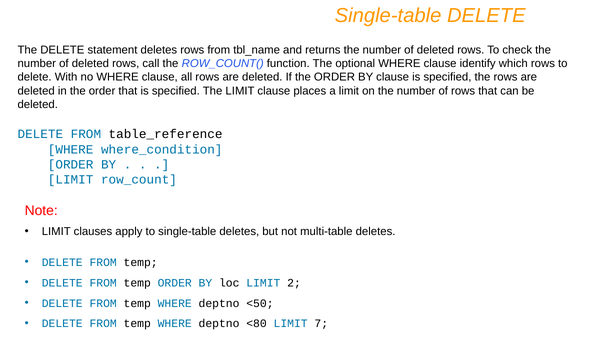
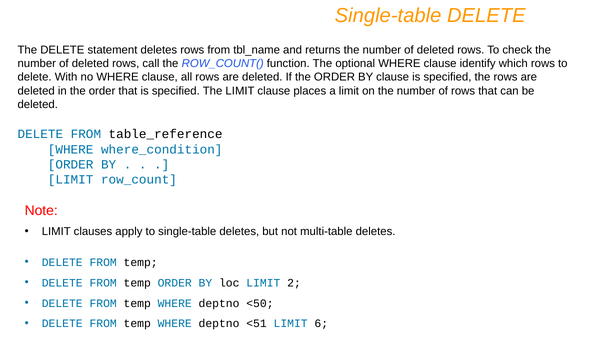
<80: <80 -> <51
7: 7 -> 6
